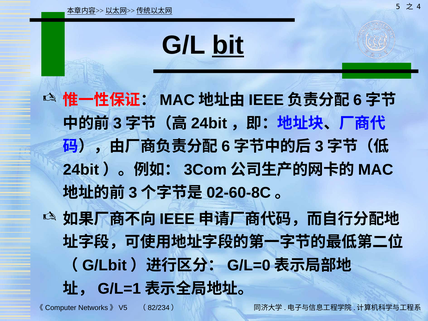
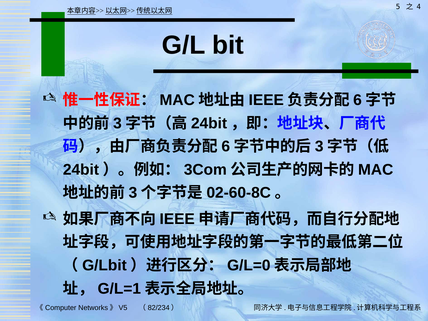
bit underline: present -> none
